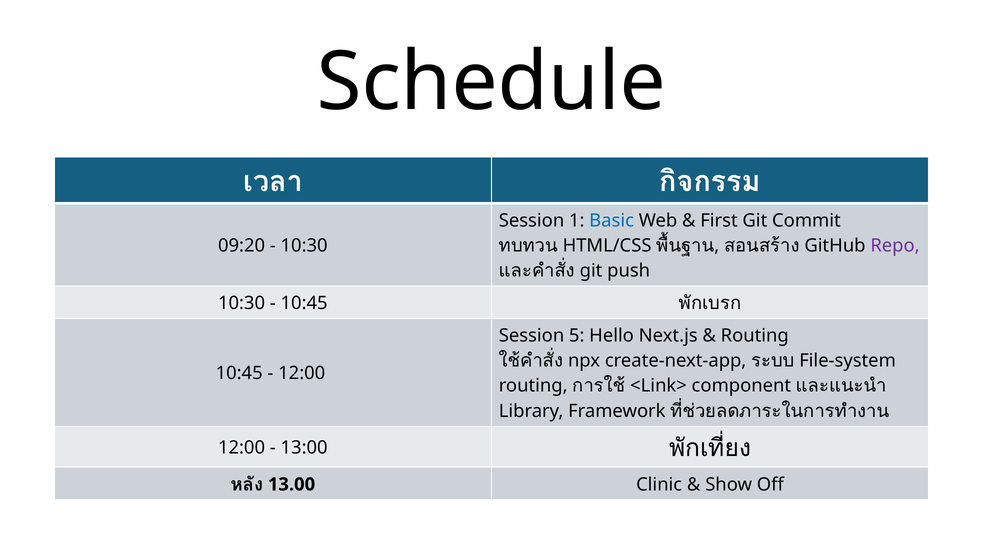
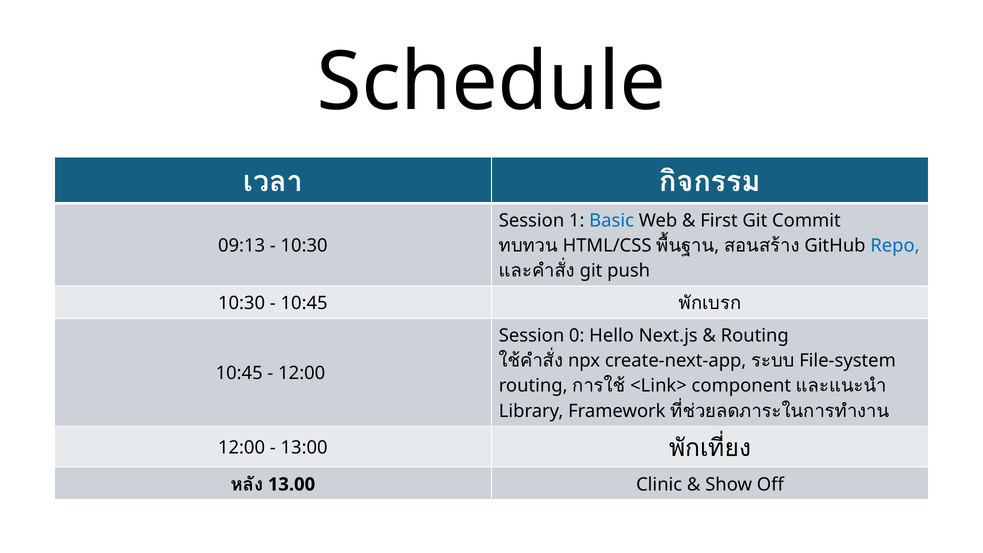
09:20: 09:20 -> 09:13
Repo colour: purple -> blue
5: 5 -> 0
